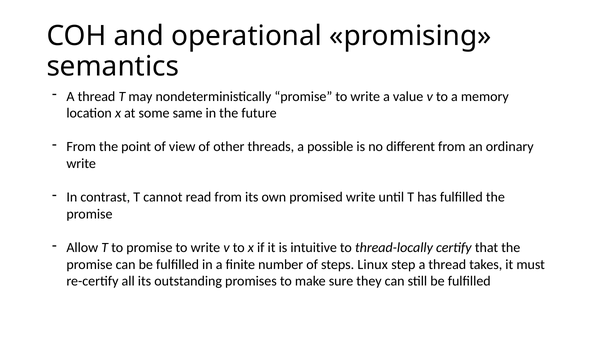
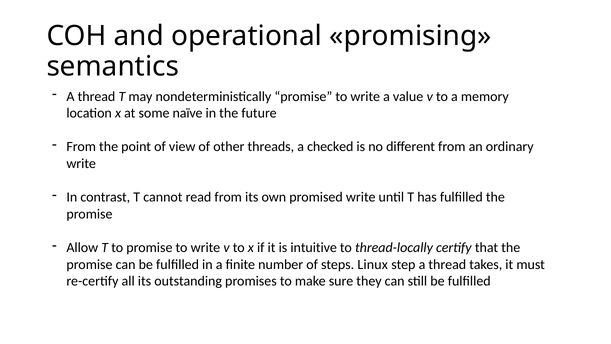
same: same -> naïve
possible: possible -> checked
